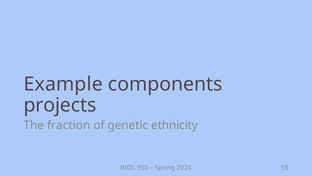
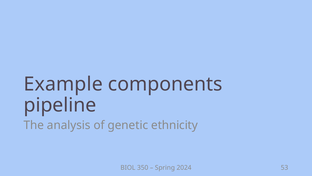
projects: projects -> pipeline
fraction: fraction -> analysis
